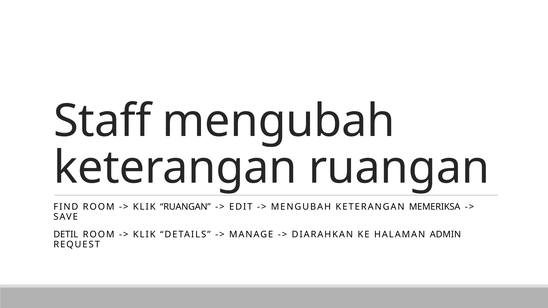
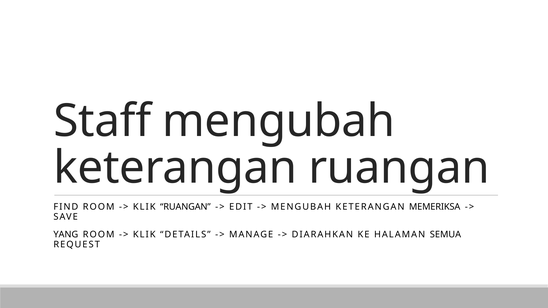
DETIL: DETIL -> YANG
ADMIN: ADMIN -> SEMUA
